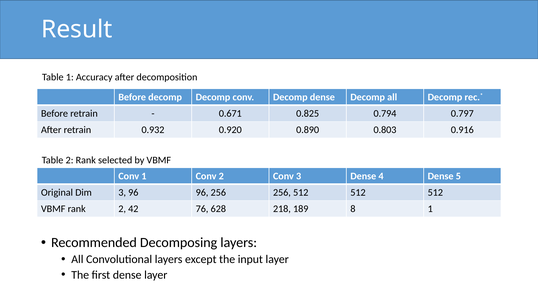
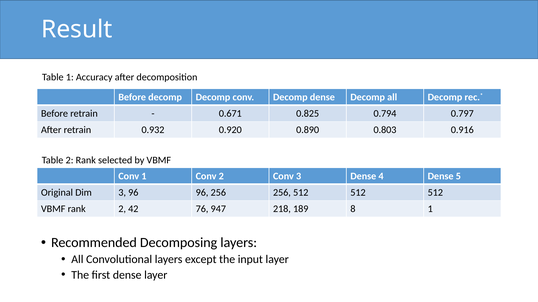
628: 628 -> 947
